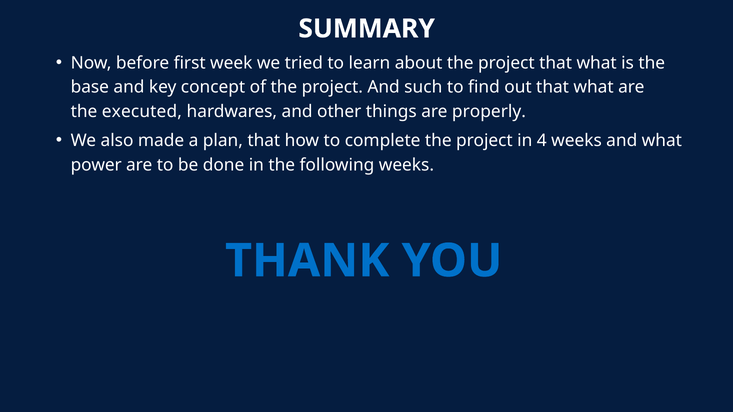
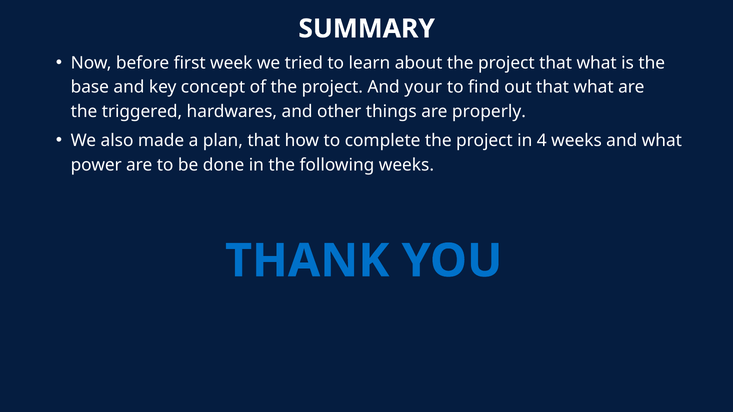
such: such -> your
executed: executed -> triggered
